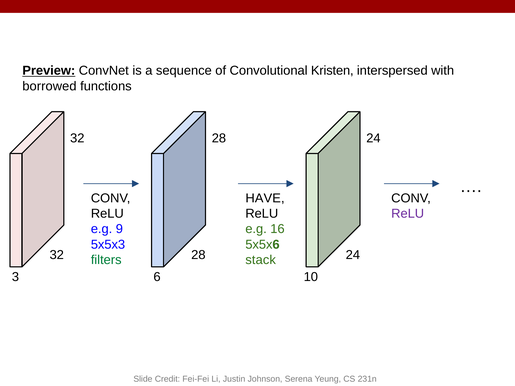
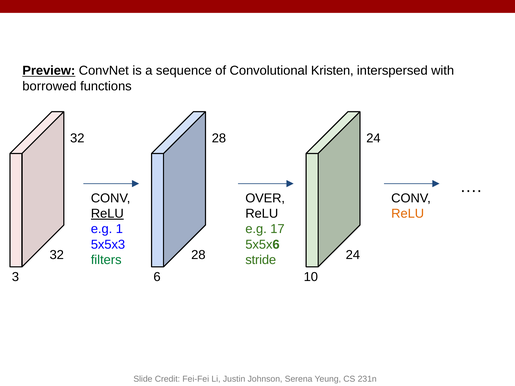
HAVE: HAVE -> OVER
ReLU at (107, 214) underline: none -> present
ReLU at (408, 214) colour: purple -> orange
9: 9 -> 1
16: 16 -> 17
stack: stack -> stride
